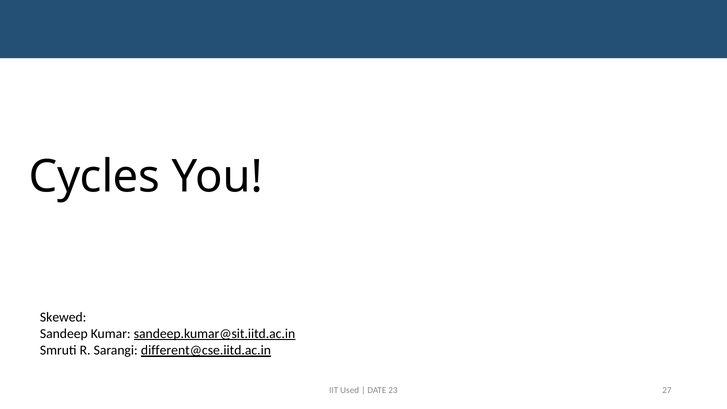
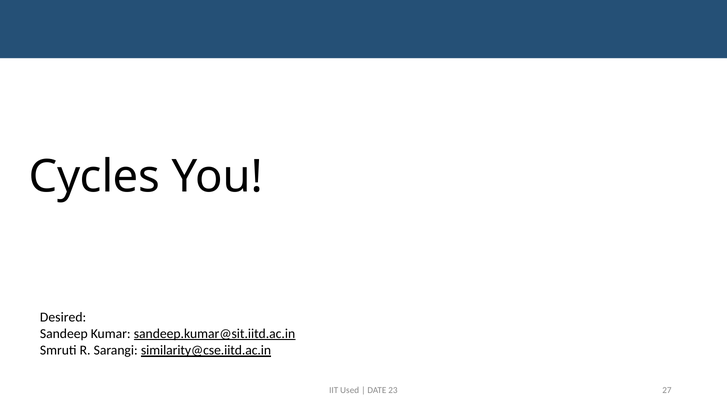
Skewed: Skewed -> Desired
different@cse.iitd.ac.in: different@cse.iitd.ac.in -> similarity@cse.iitd.ac.in
